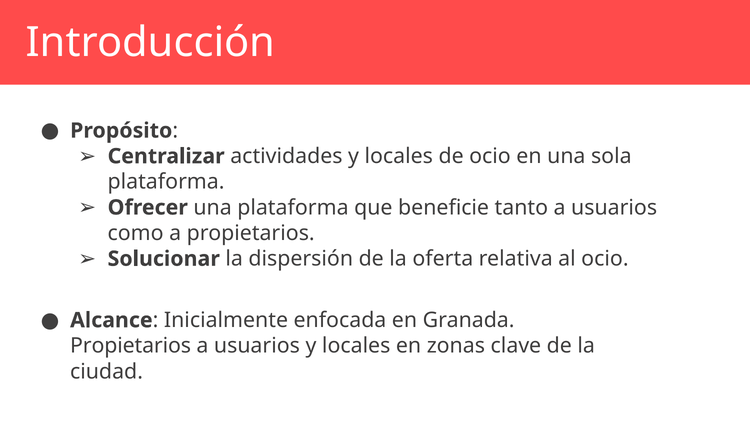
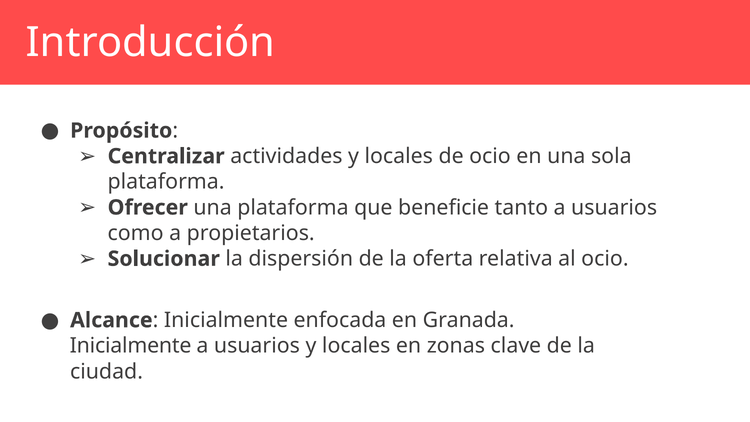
Propietarios at (131, 346): Propietarios -> Inicialmente
